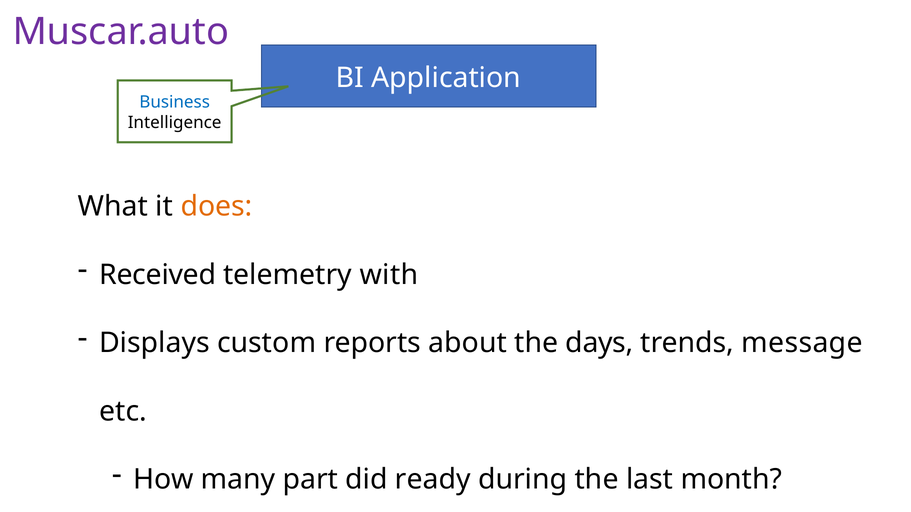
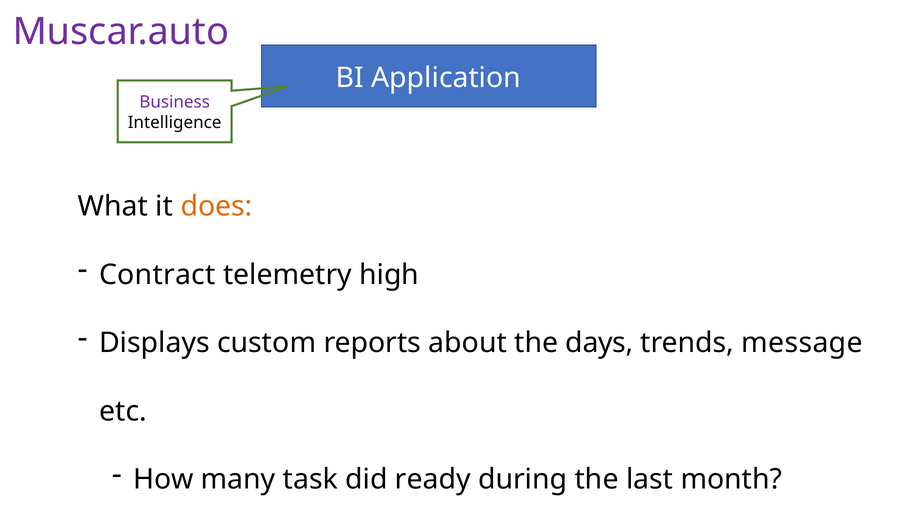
Business colour: blue -> purple
Received: Received -> Contract
with: with -> high
part: part -> task
